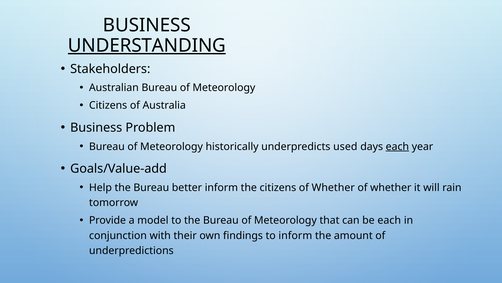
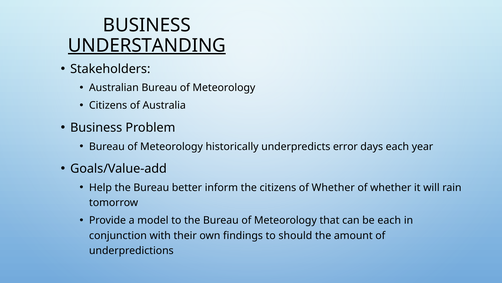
used: used -> error
each at (397, 146) underline: present -> none
to inform: inform -> should
